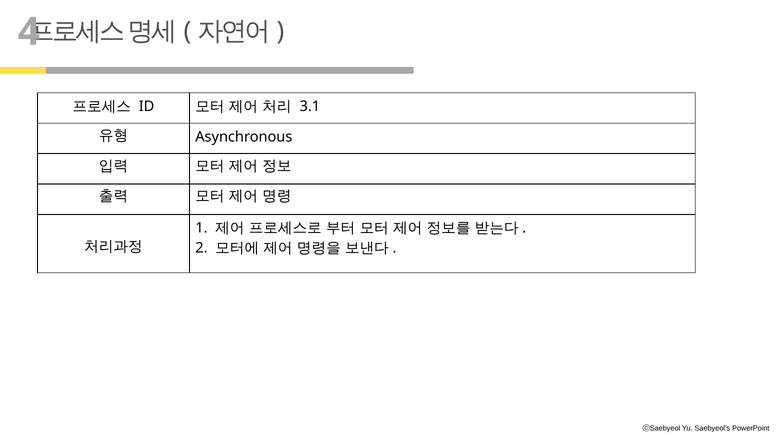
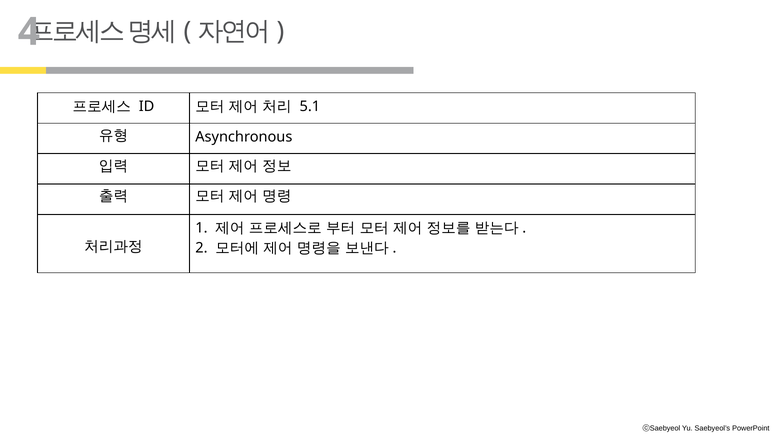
3.1: 3.1 -> 5.1
